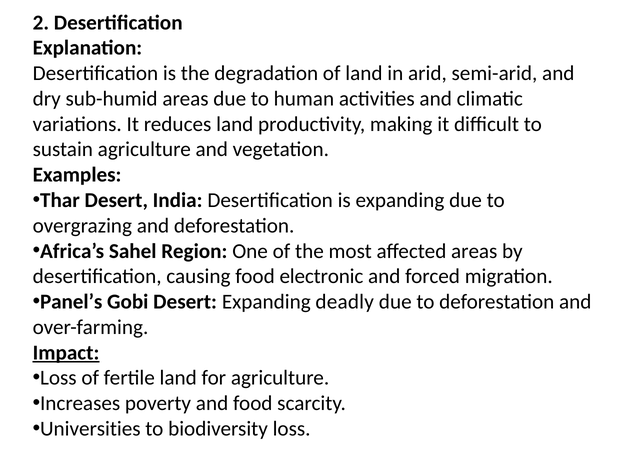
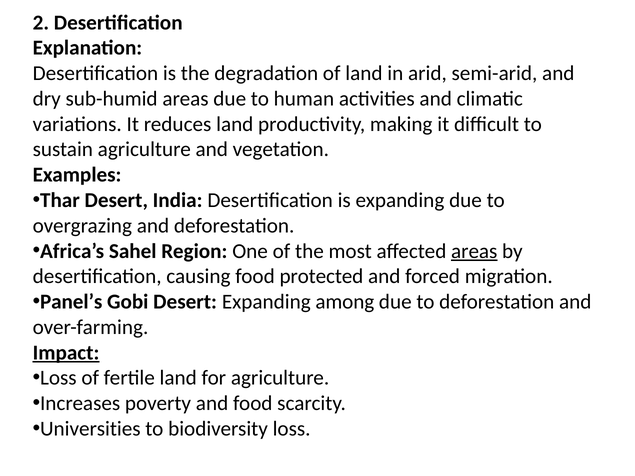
areas at (474, 251) underline: none -> present
electronic: electronic -> protected
deadly: deadly -> among
